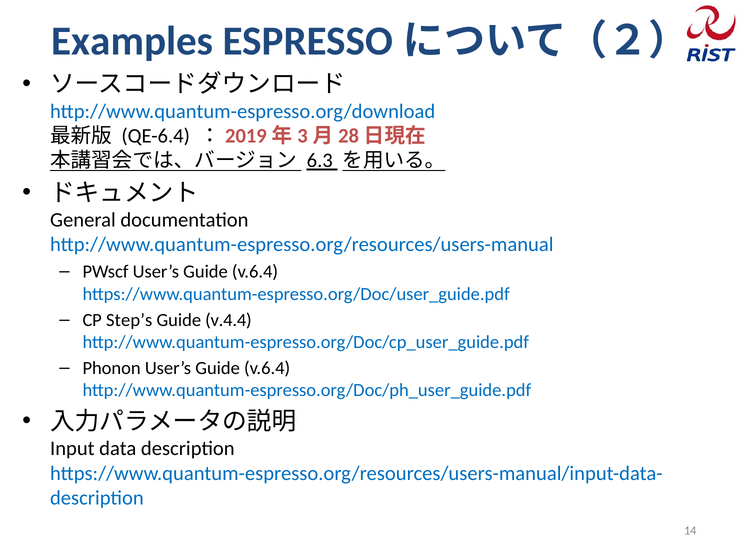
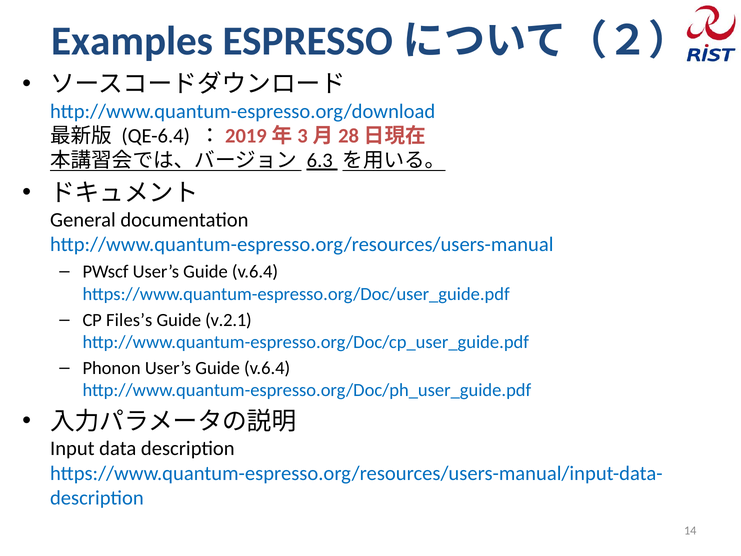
Step’s: Step’s -> Files’s
v.4.4: v.4.4 -> v.2.1
